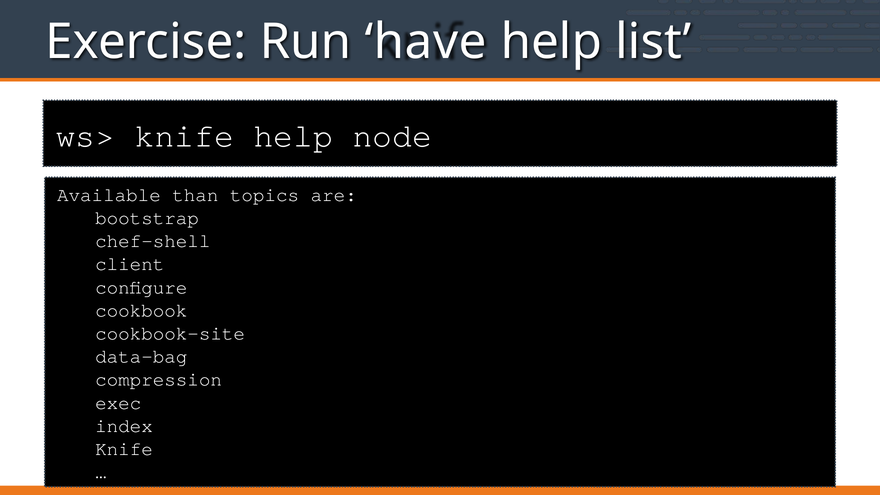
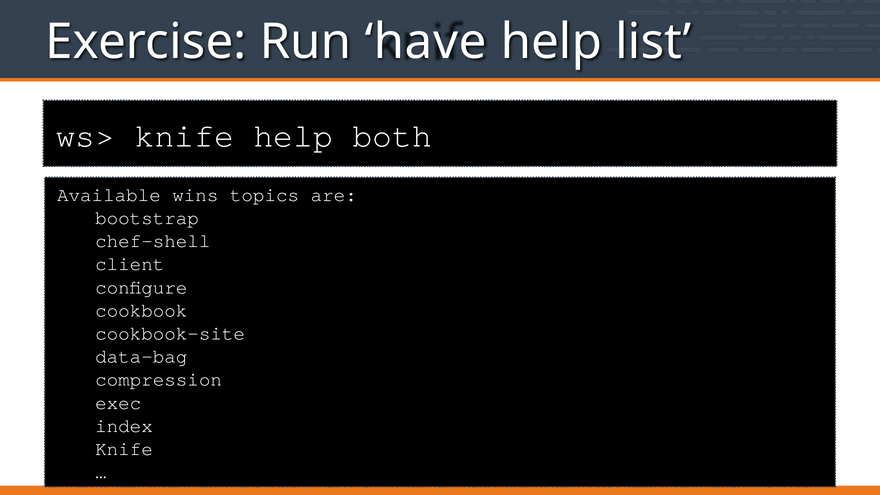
node: node -> both
than: than -> wins
